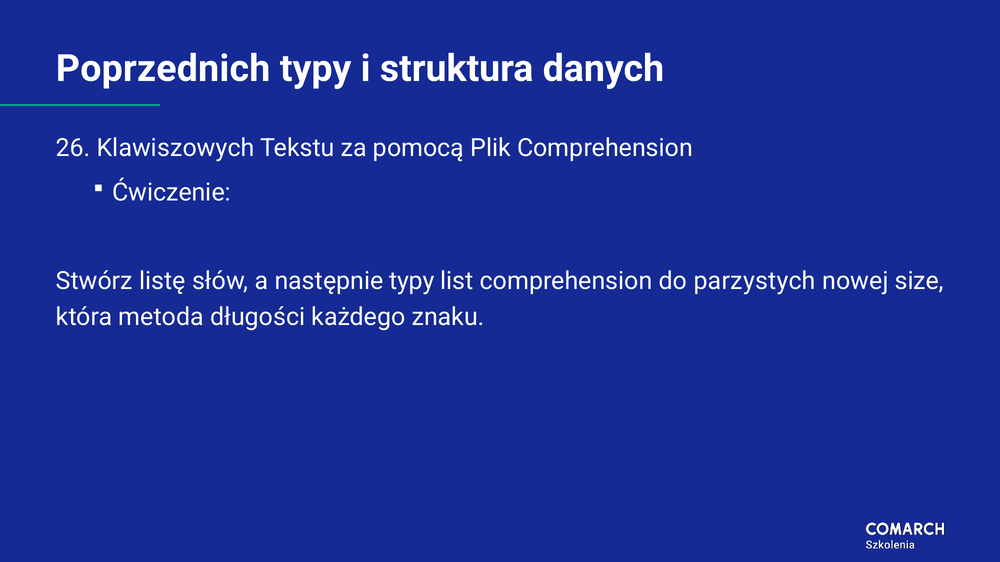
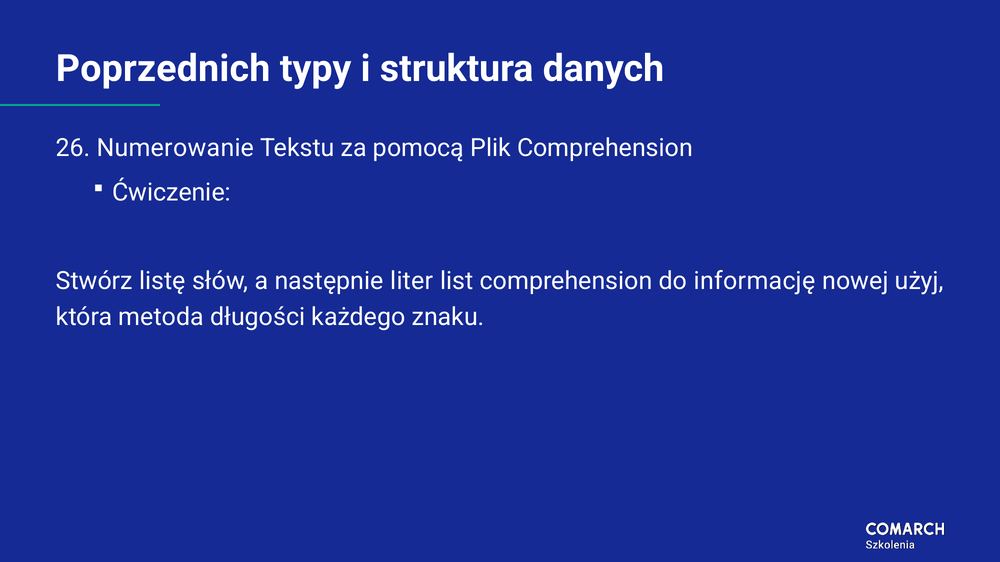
Klawiszowych: Klawiszowych -> Numerowanie
następnie typy: typy -> liter
parzystych: parzystych -> informację
size: size -> użyj
